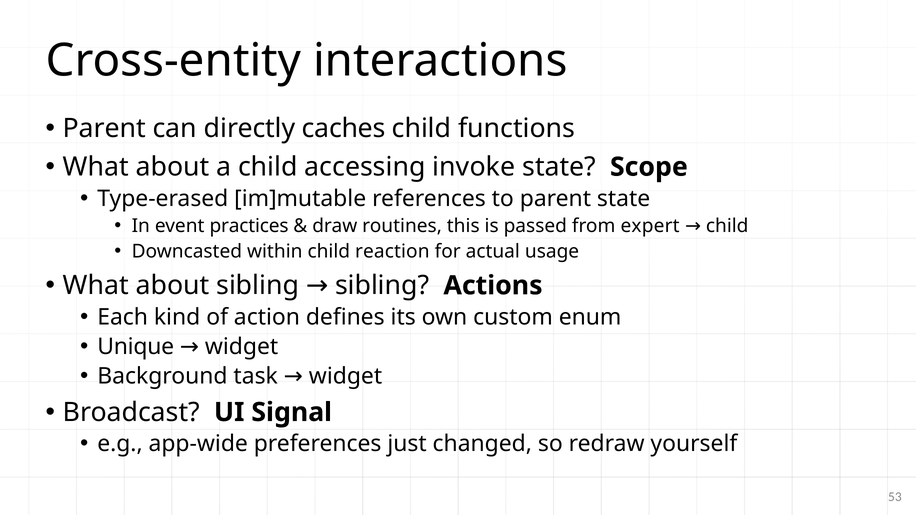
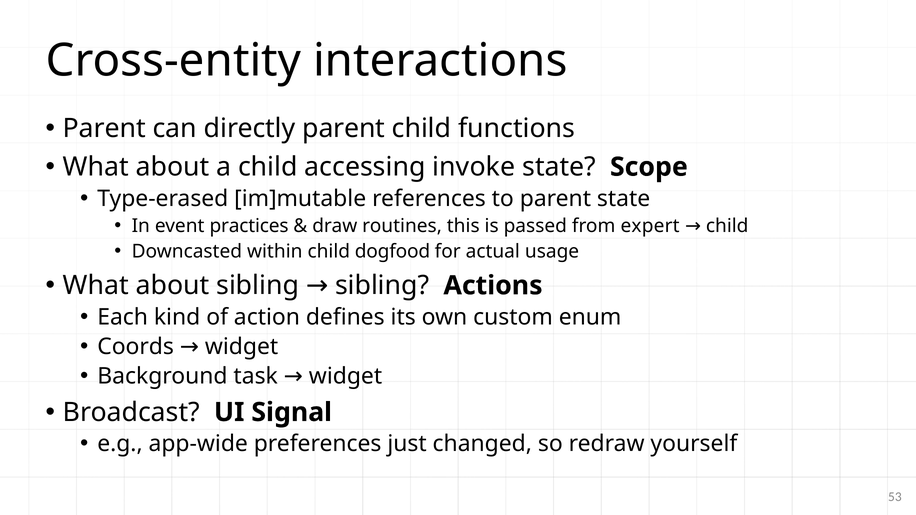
directly caches: caches -> parent
reaction: reaction -> dogfood
Unique: Unique -> Coords
